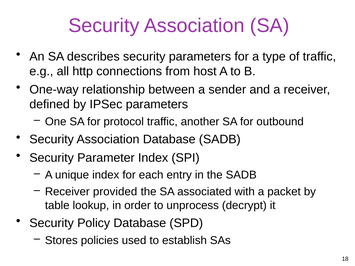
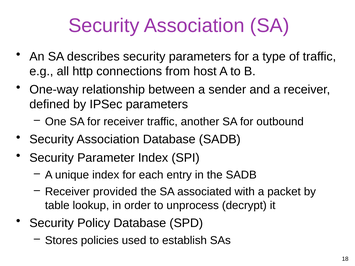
for protocol: protocol -> receiver
